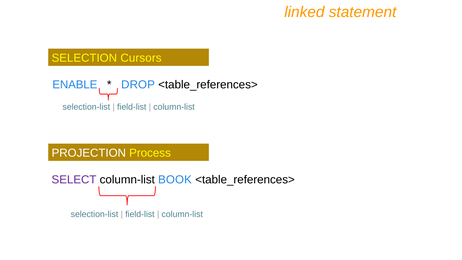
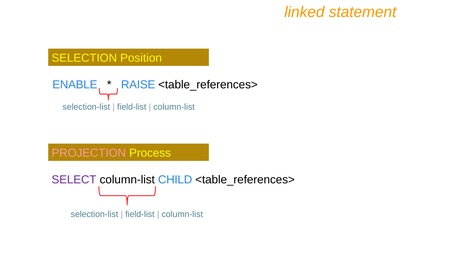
Cursors: Cursors -> Position
DROP: DROP -> RAISE
PROJECTION colour: white -> pink
BOOK: BOOK -> CHILD
